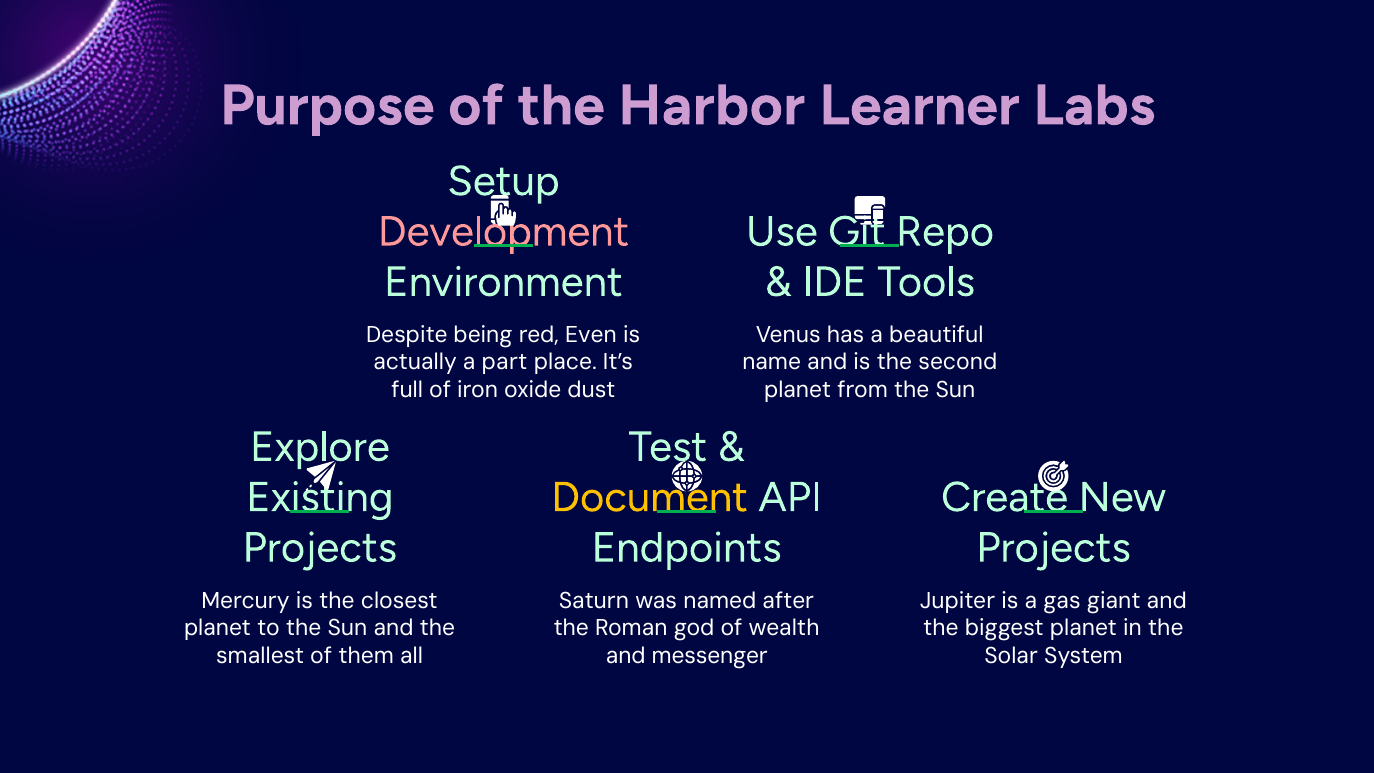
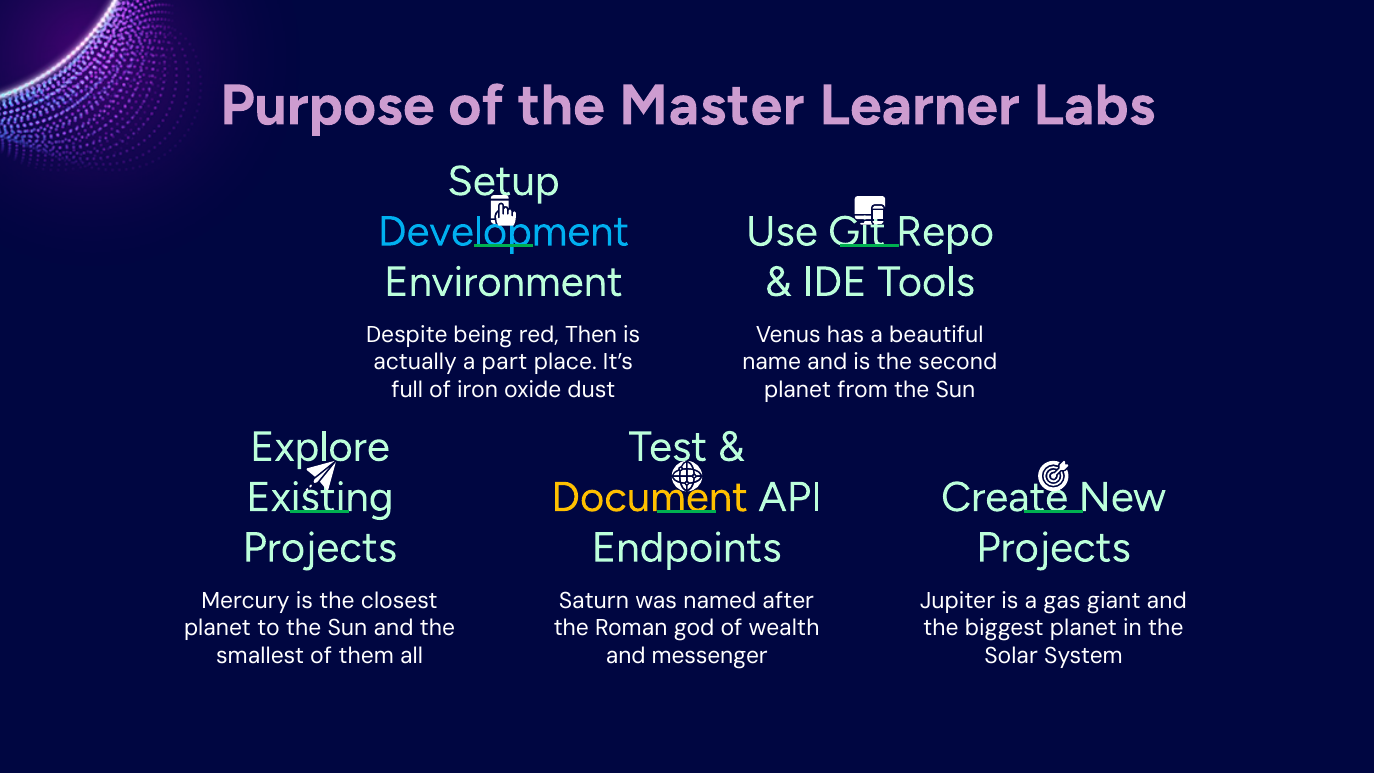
Harbor: Harbor -> Master
Development colour: pink -> light blue
Even: Even -> Then
